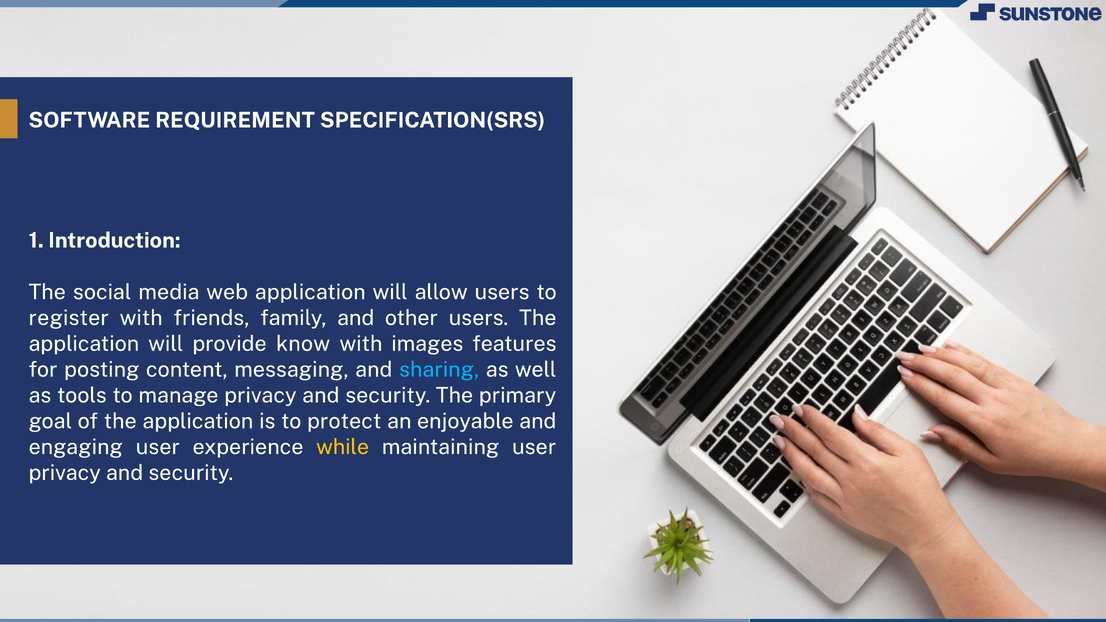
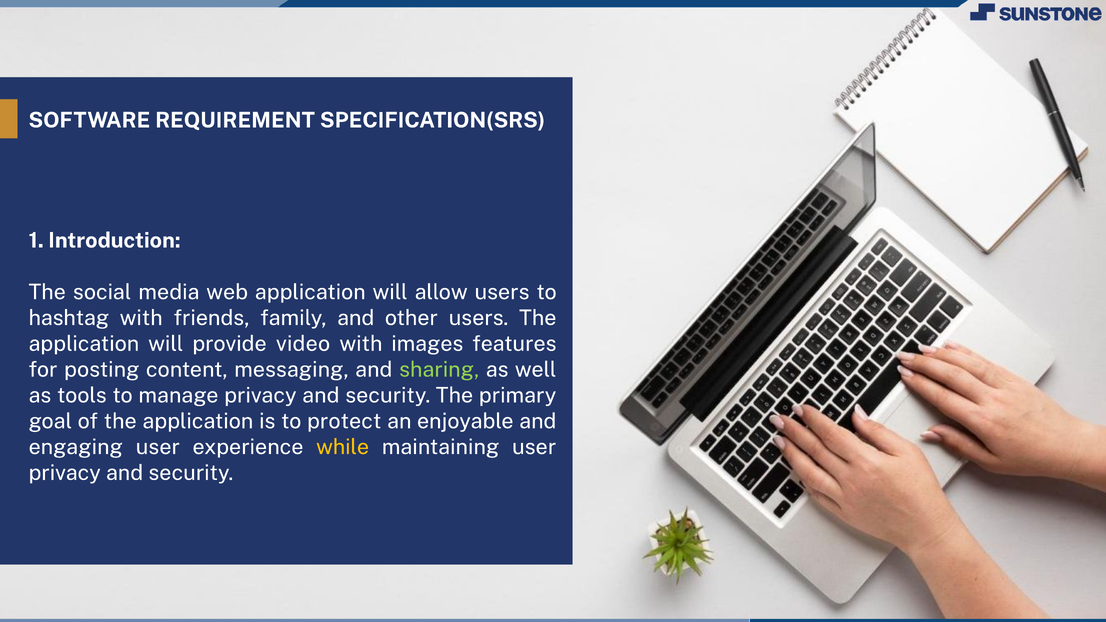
register: register -> hashtag
know: know -> video
sharing colour: light blue -> light green
